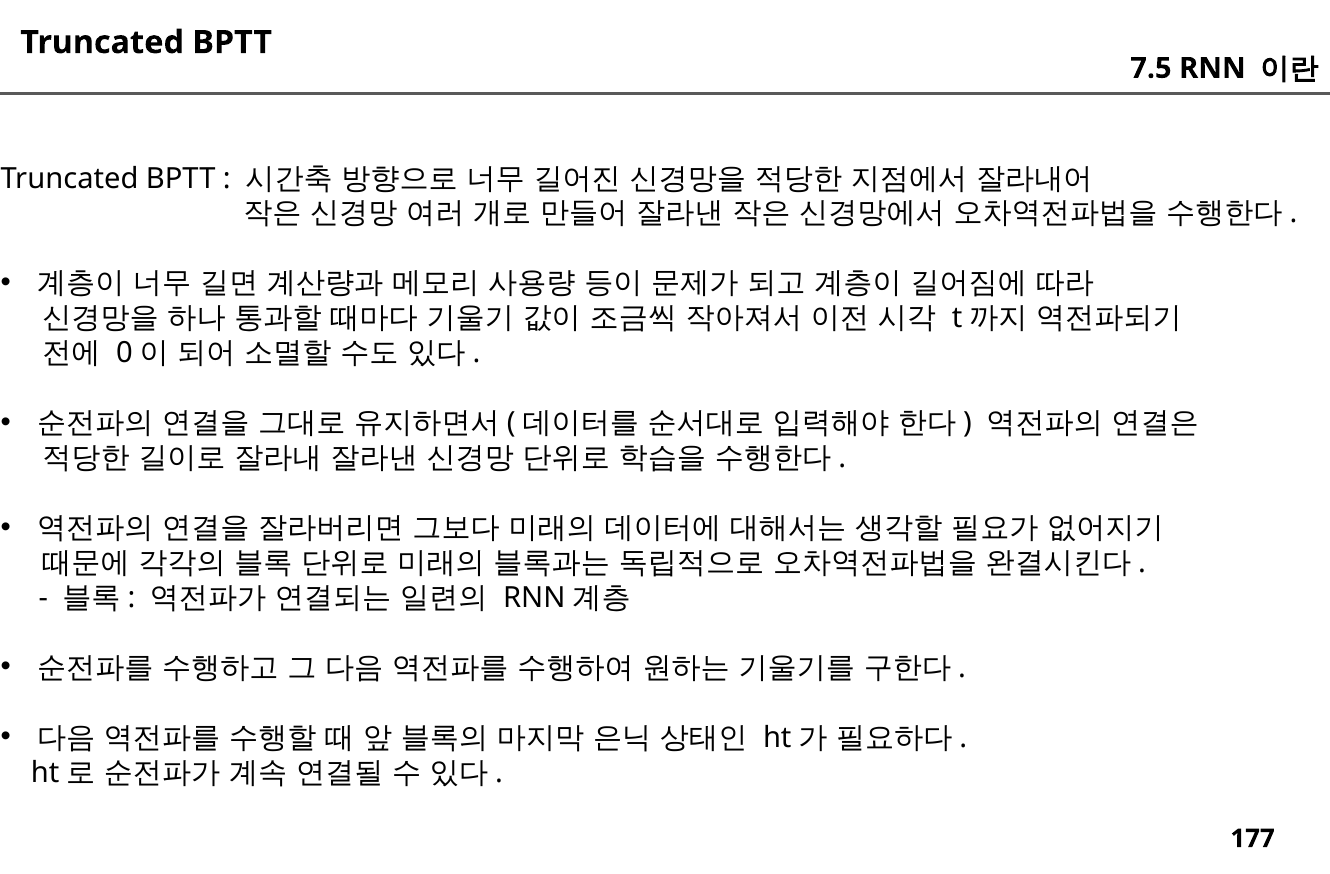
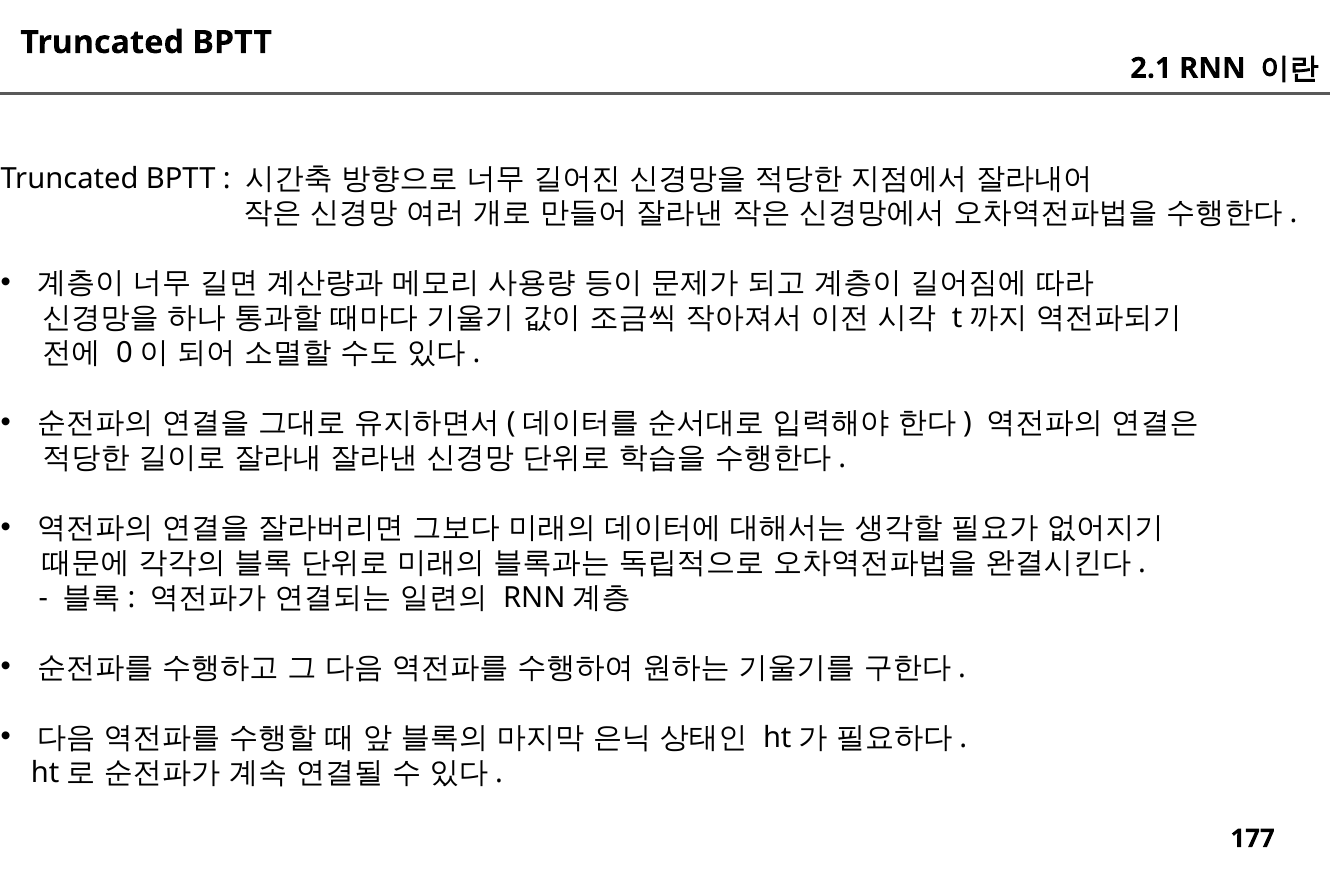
7.5: 7.5 -> 2.1
